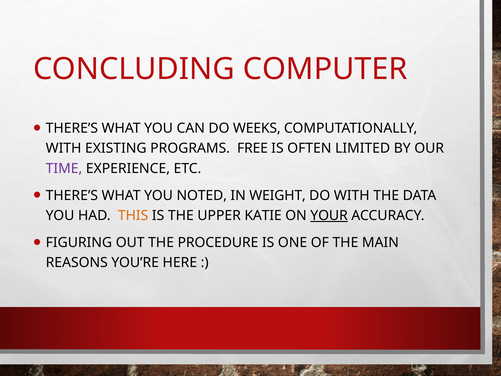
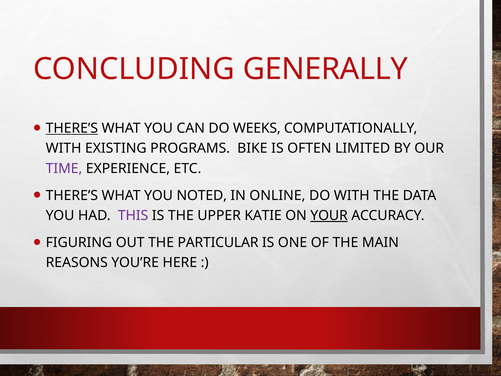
COMPUTER: COMPUTER -> GENERALLY
THERE’S at (72, 128) underline: none -> present
FREE: FREE -> BIKE
WEIGHT: WEIGHT -> ONLINE
THIS colour: orange -> purple
PROCEDURE: PROCEDURE -> PARTICULAR
